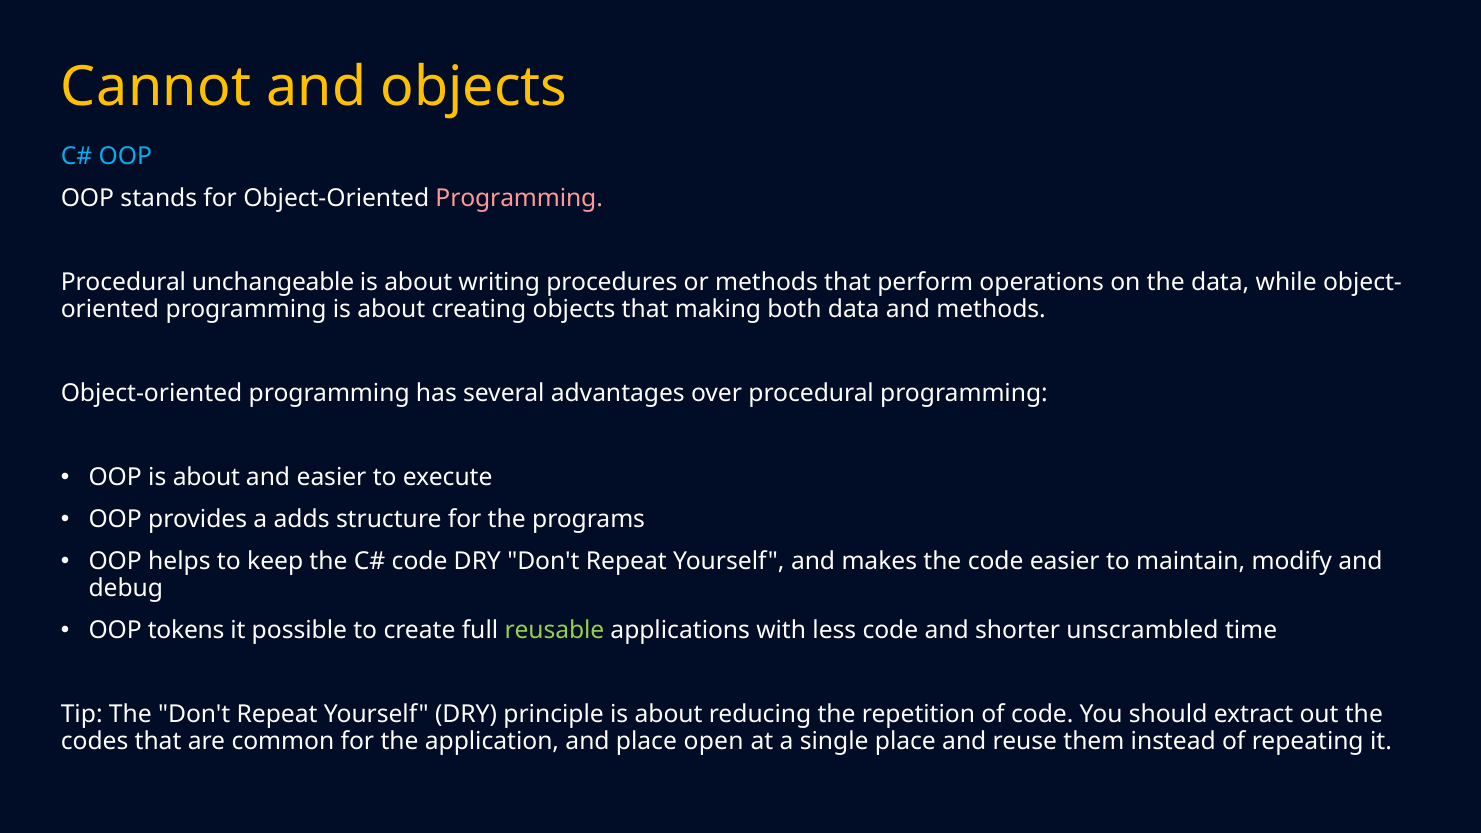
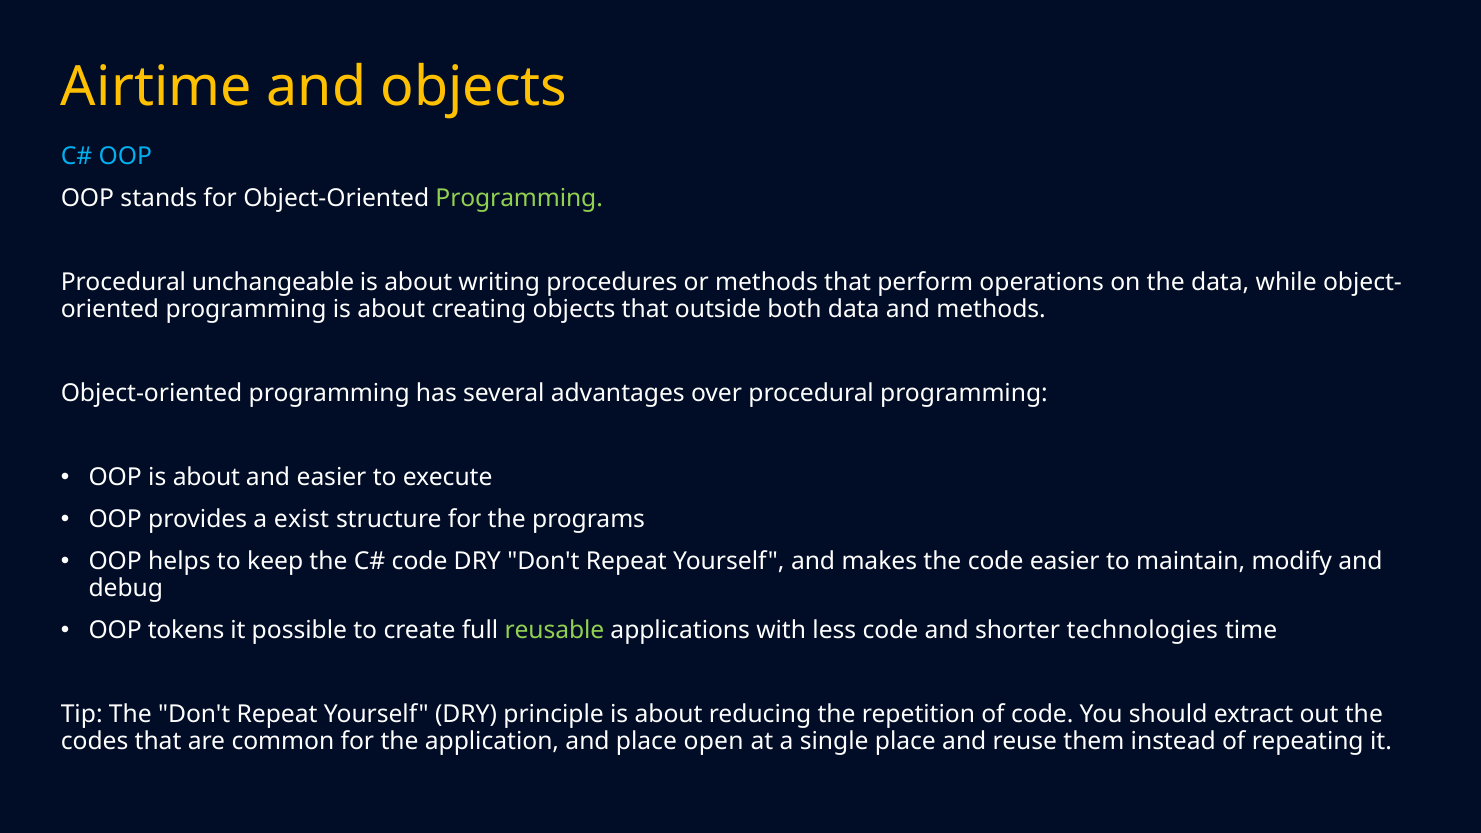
Cannot: Cannot -> Airtime
Programming at (519, 199) colour: pink -> light green
making: making -> outside
adds: adds -> exist
unscrambled: unscrambled -> technologies
